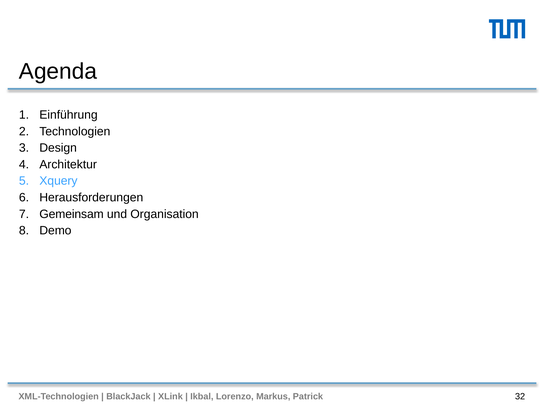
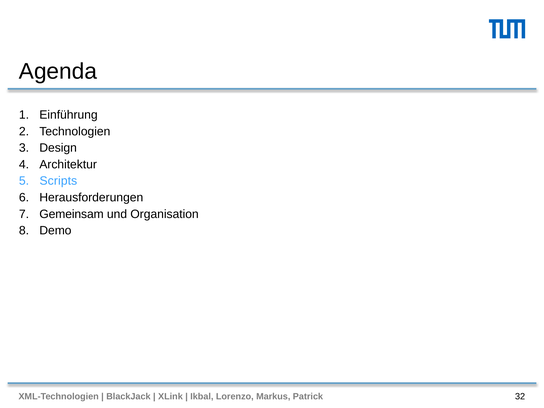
Xquery: Xquery -> Scripts
